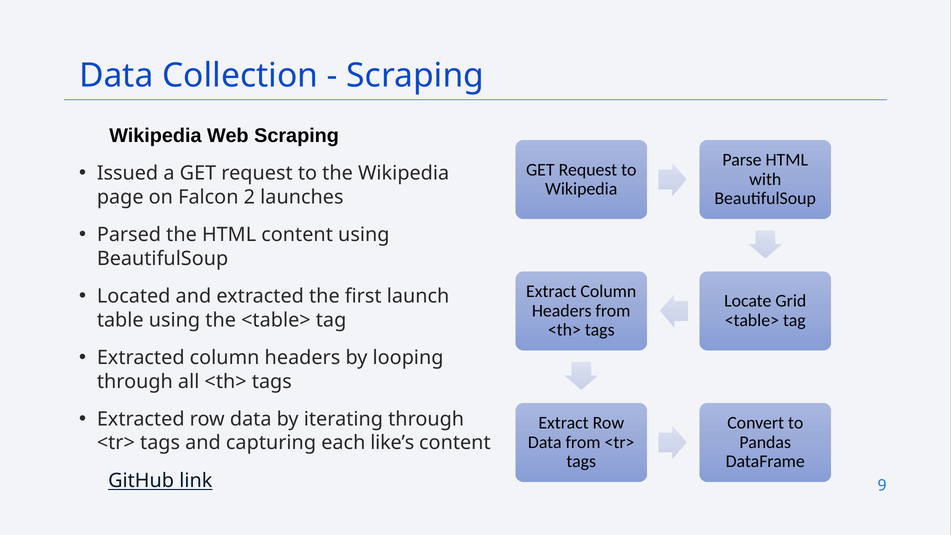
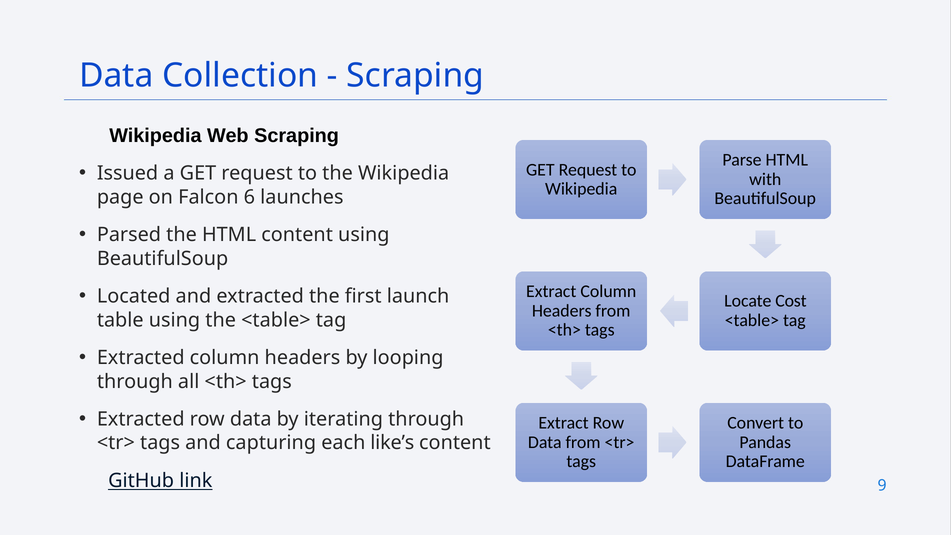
2: 2 -> 6
Grid: Grid -> Cost
